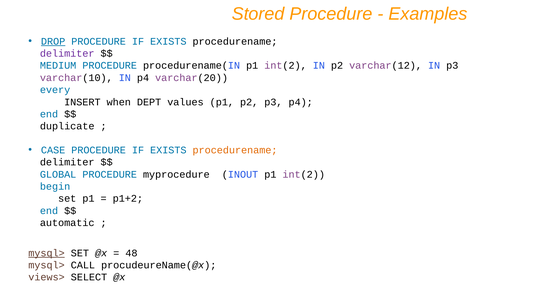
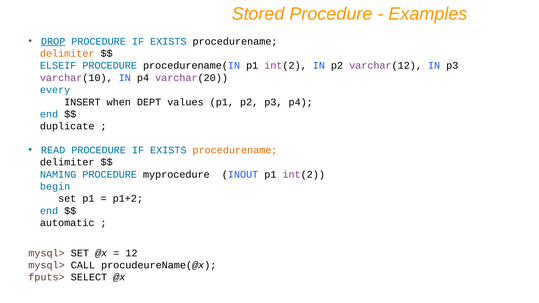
delimiter at (67, 54) colour: purple -> orange
MEDIUM: MEDIUM -> ELSEIF
CASE: CASE -> READ
GLOBAL: GLOBAL -> NAMING
mysql> at (47, 253) underline: present -> none
48: 48 -> 12
views>: views> -> fputs>
